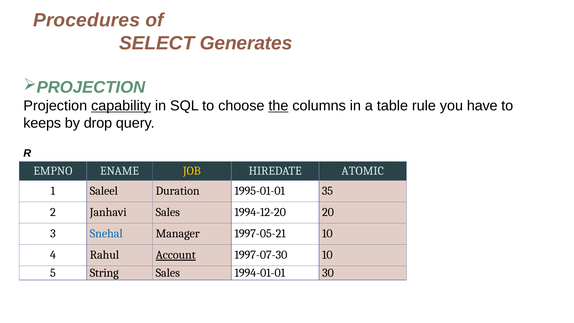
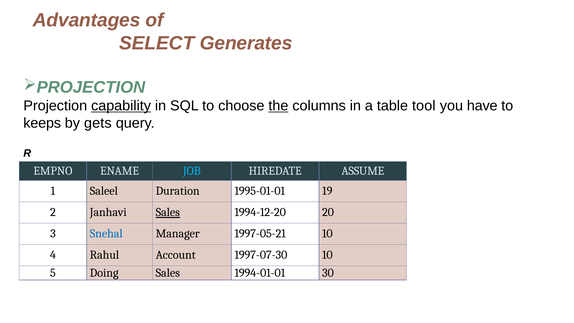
Procedures: Procedures -> Advantages
rule: rule -> tool
drop: drop -> gets
JOB colour: yellow -> light blue
ATOMIC: ATOMIC -> ASSUME
35: 35 -> 19
Sales at (168, 212) underline: none -> present
Account underline: present -> none
String: String -> Doing
